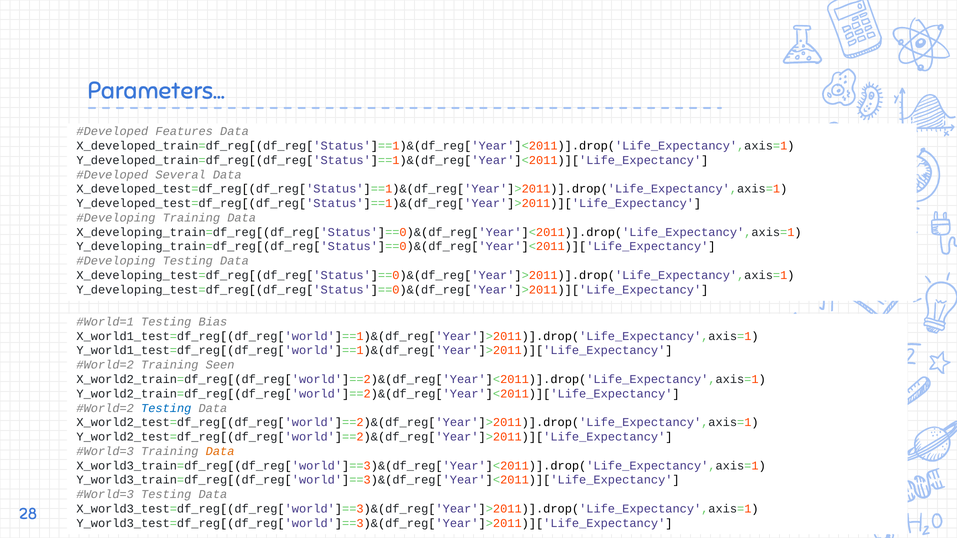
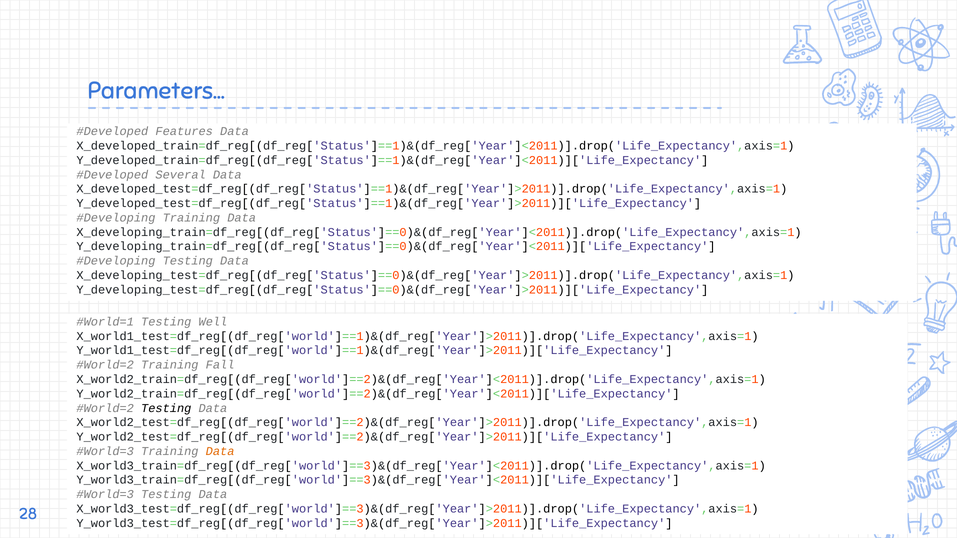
Bias: Bias -> Well
Seen: Seen -> Fall
Testing at (166, 408) colour: blue -> black
